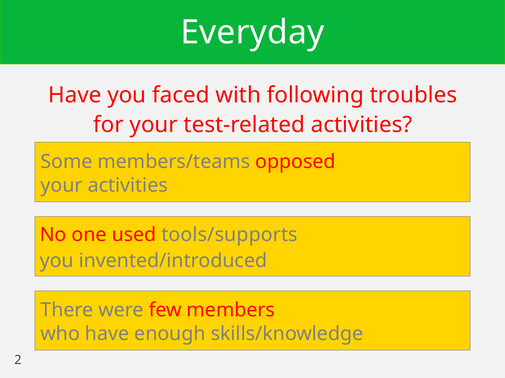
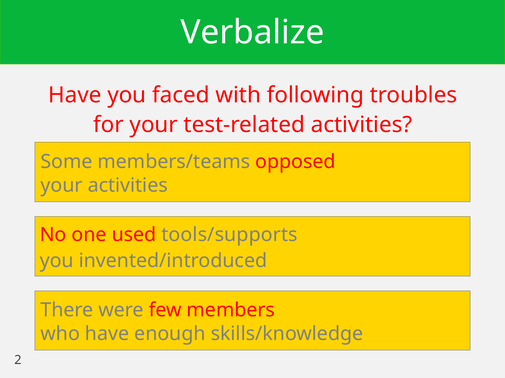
Everyday: Everyday -> Verbalize
